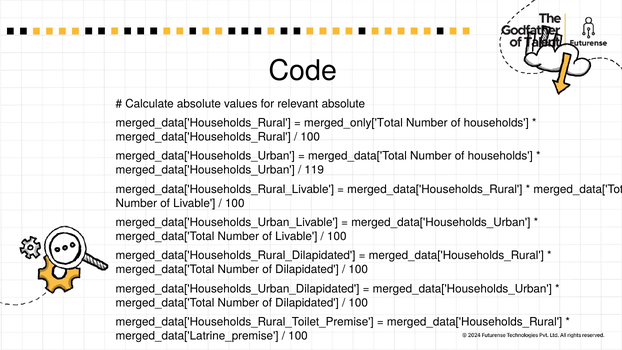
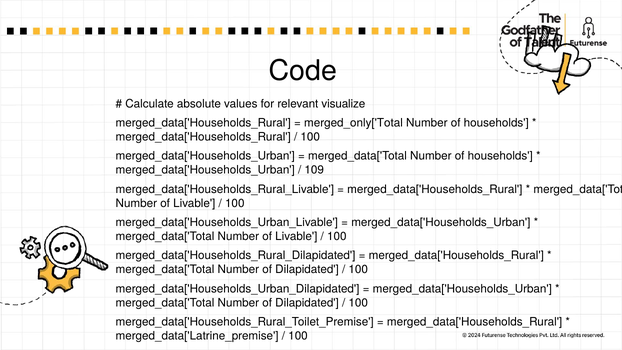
relevant absolute: absolute -> visualize
119: 119 -> 109
